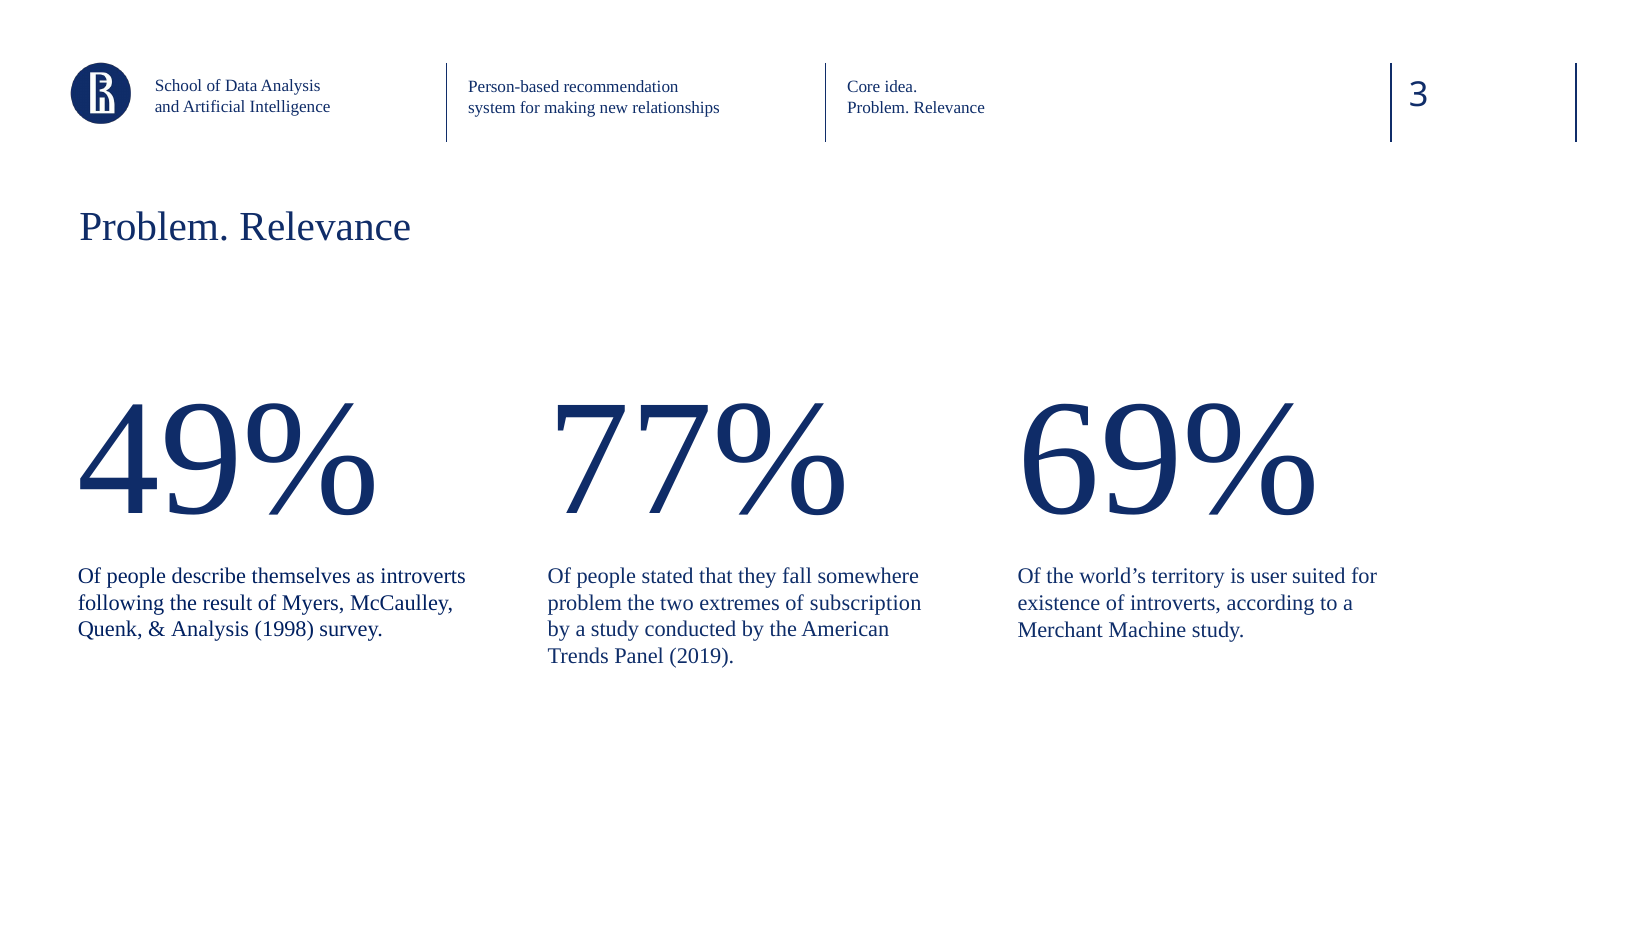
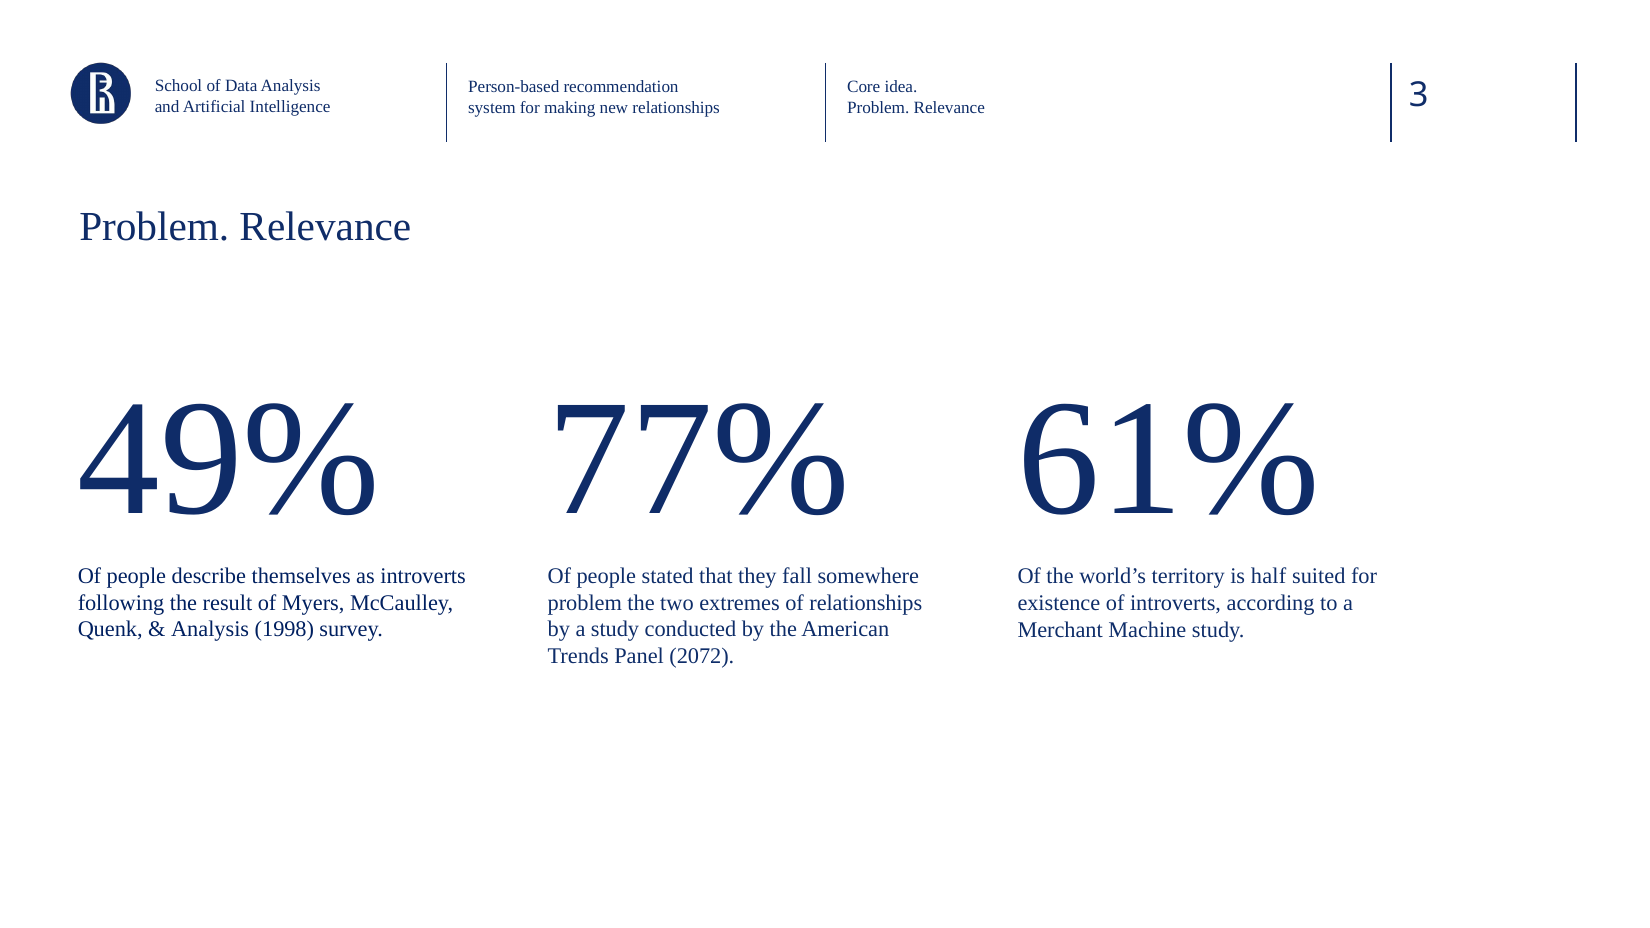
69%: 69% -> 61%
user: user -> half
of subscription: subscription -> relationships
2019: 2019 -> 2072
